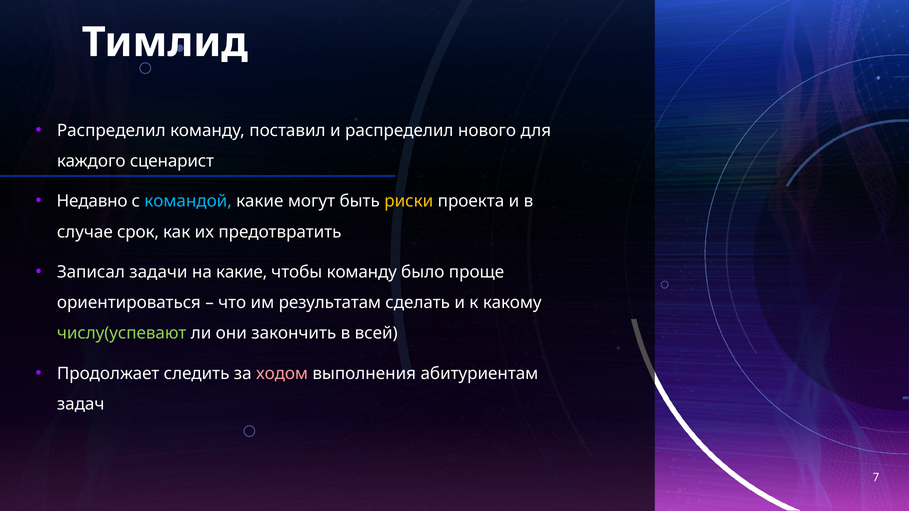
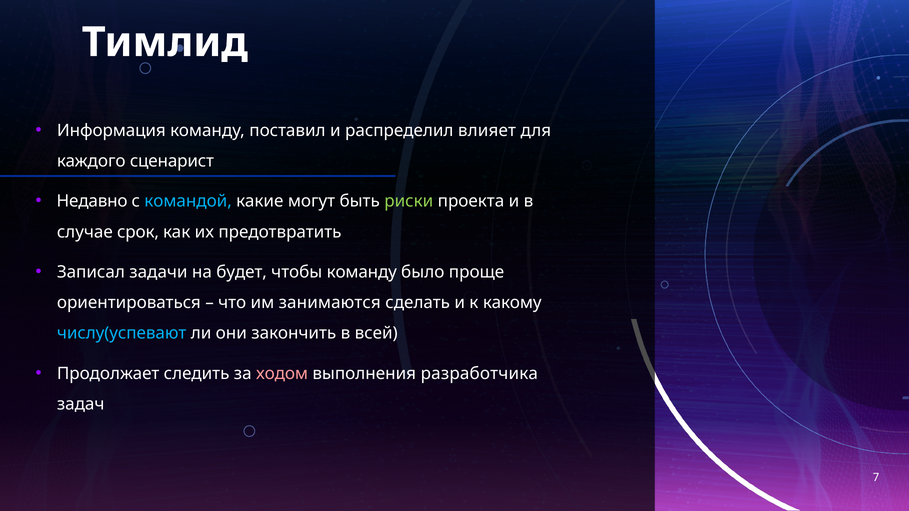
Распределил at (111, 131): Распределил -> Информация
нового: нового -> влияет
риски colour: yellow -> light green
на какие: какие -> будет
результатам: результатам -> занимаются
числу(успевают colour: light green -> light blue
абитуриентам: абитуриентам -> разработчика
